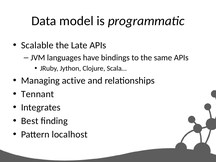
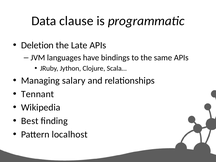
model: model -> clause
Scalable: Scalable -> Deletion
active: active -> salary
Integrates: Integrates -> Wikipedia
